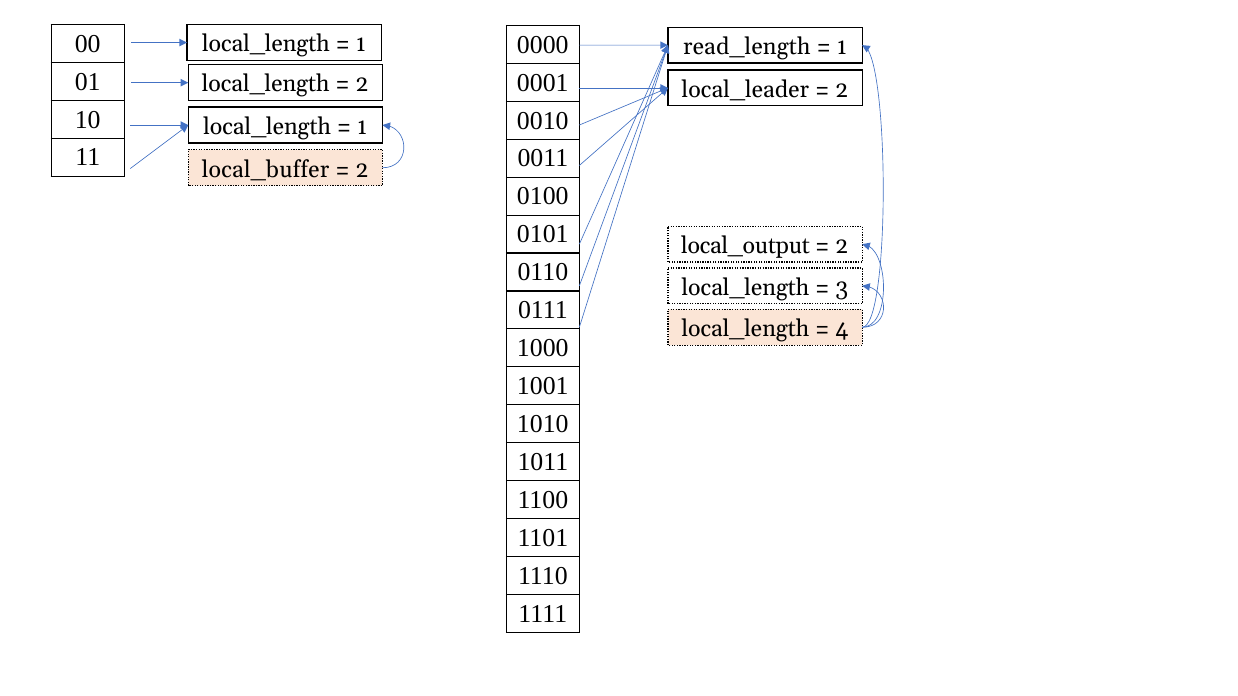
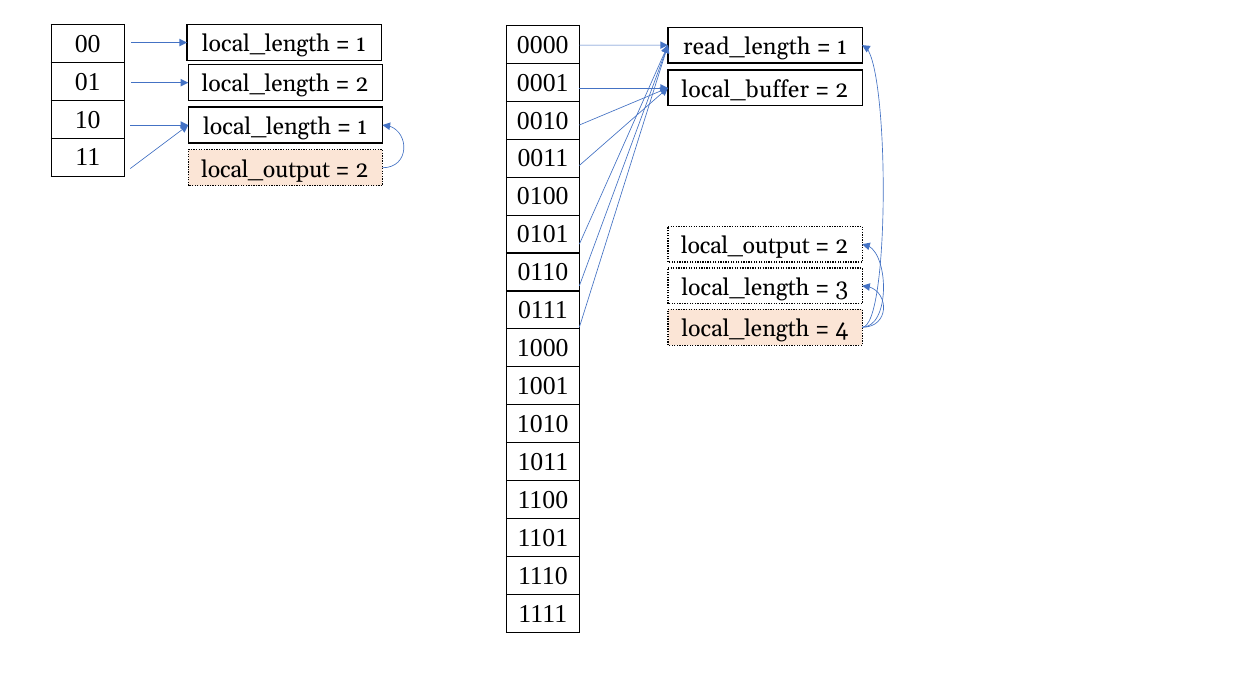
local_leader: local_leader -> local_buffer
local_buffer at (266, 169): local_buffer -> local_output
